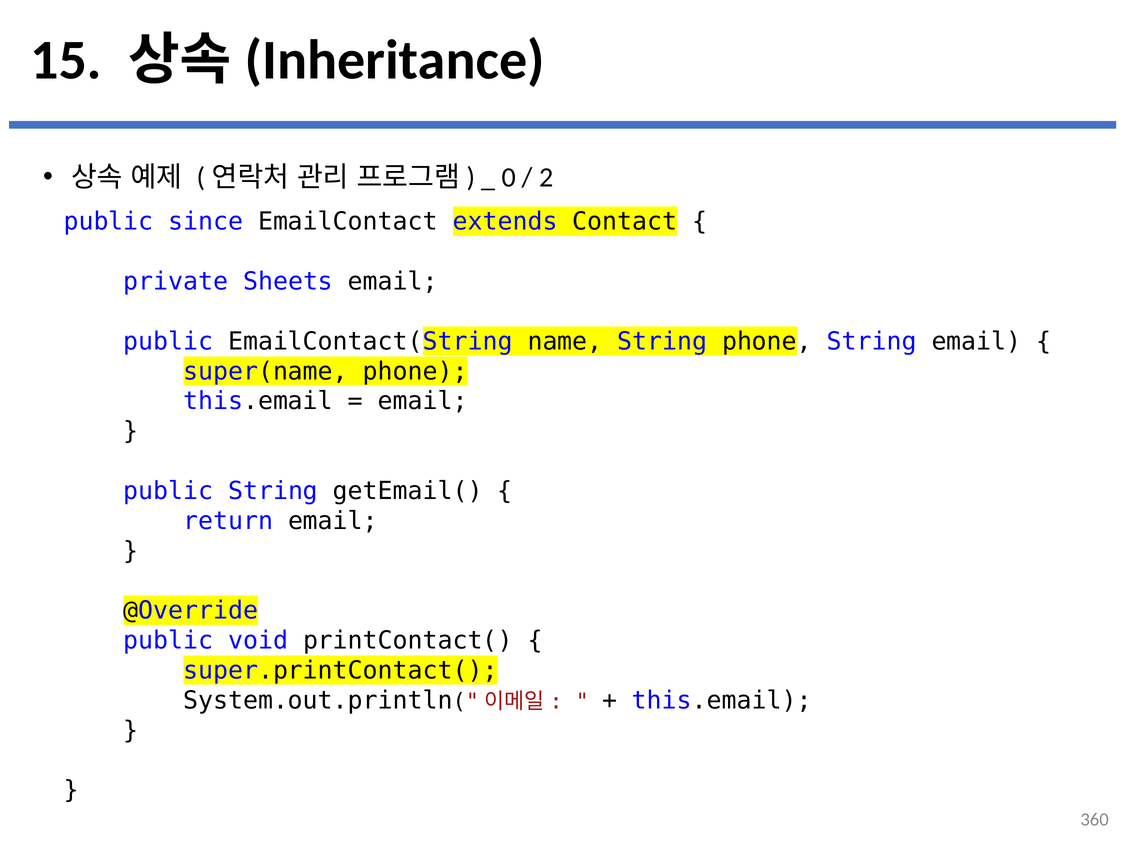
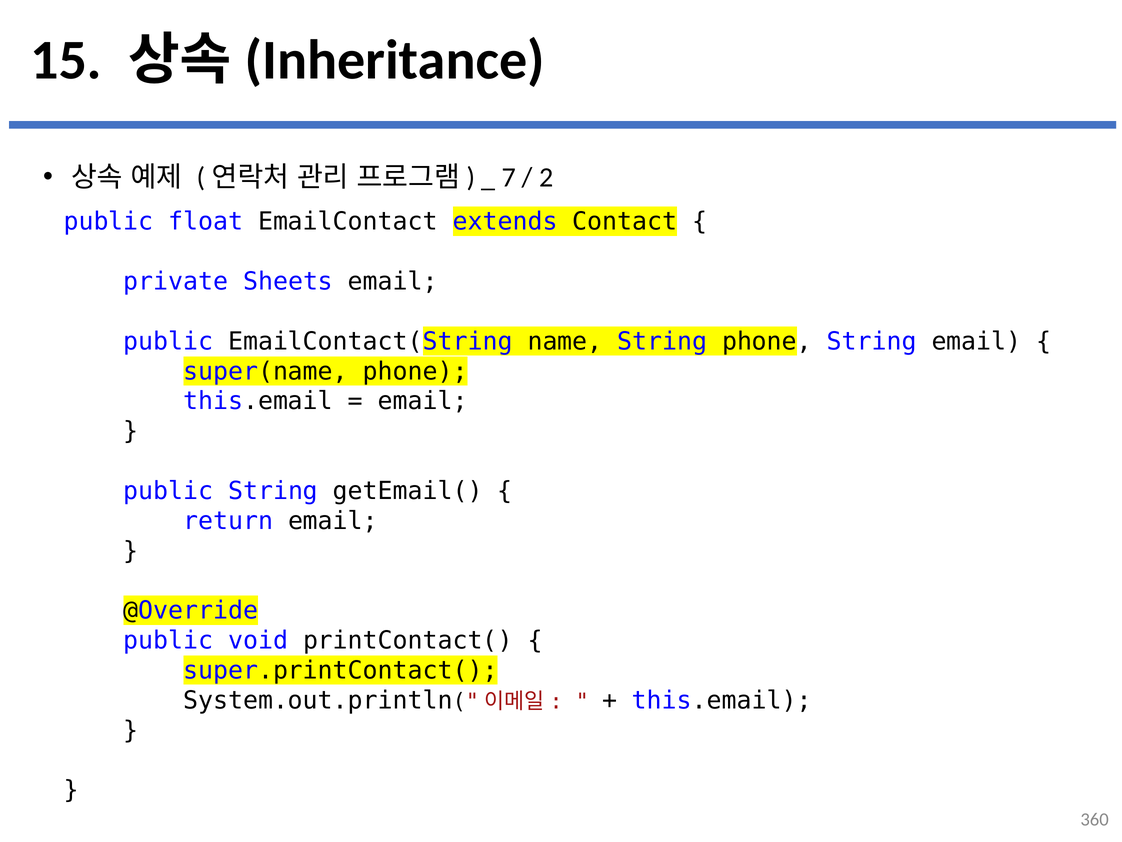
0: 0 -> 7
since: since -> float
